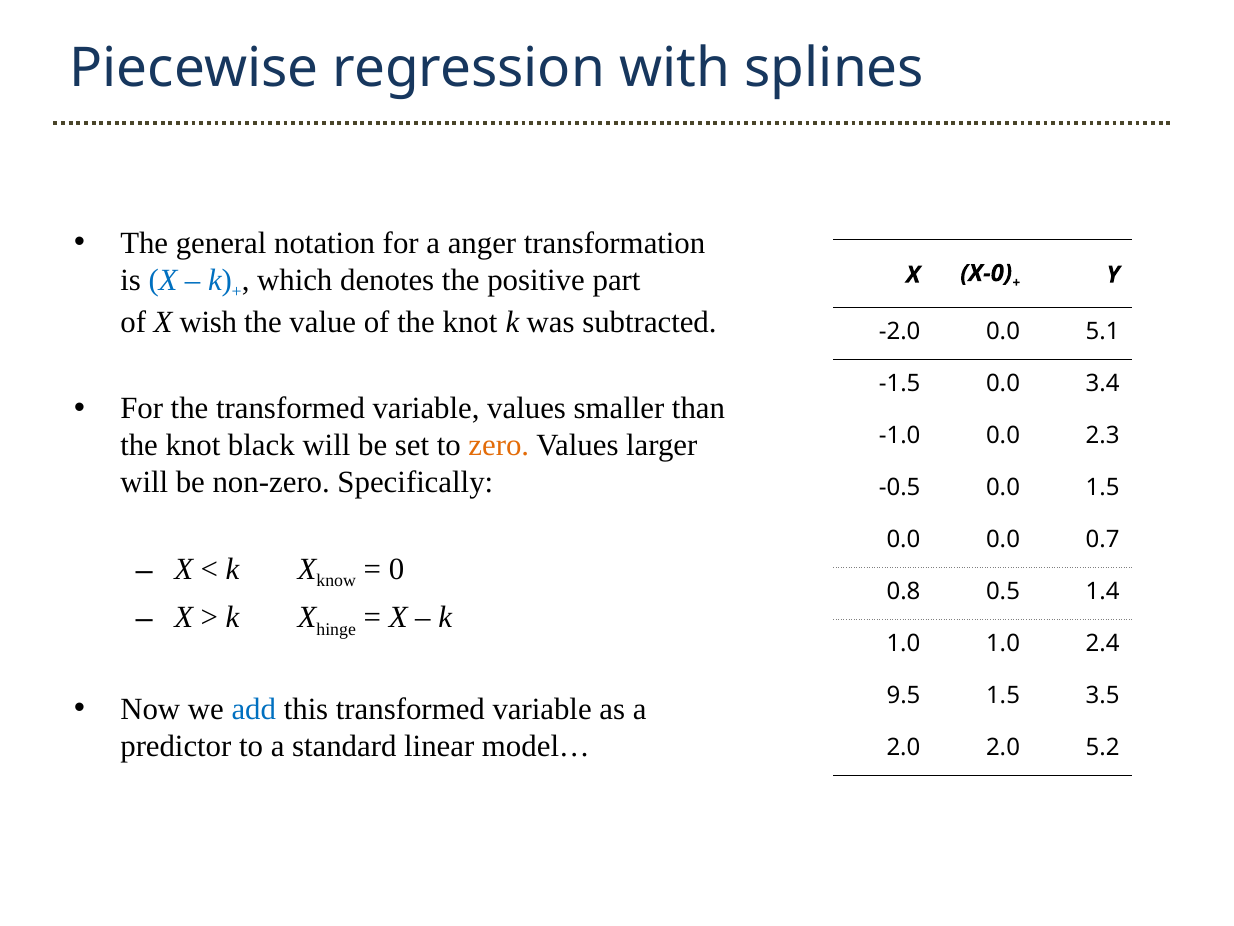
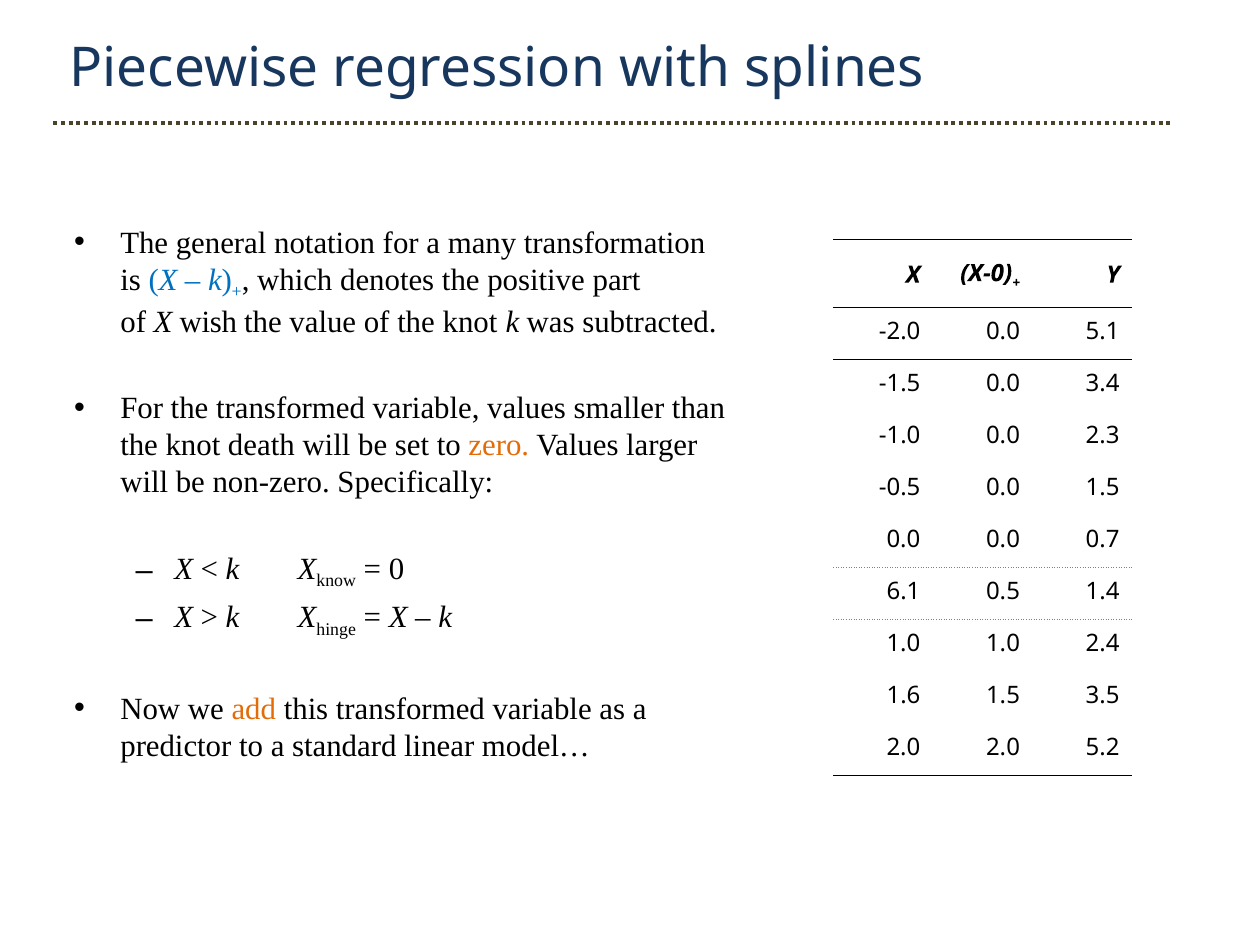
anger: anger -> many
black: black -> death
0.8: 0.8 -> 6.1
9.5: 9.5 -> 1.6
add colour: blue -> orange
